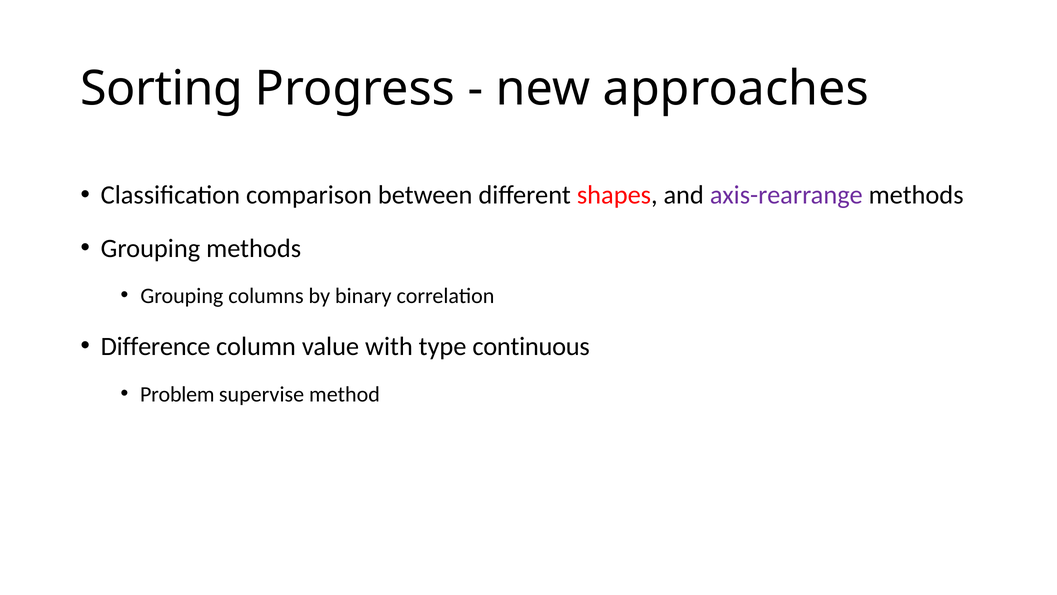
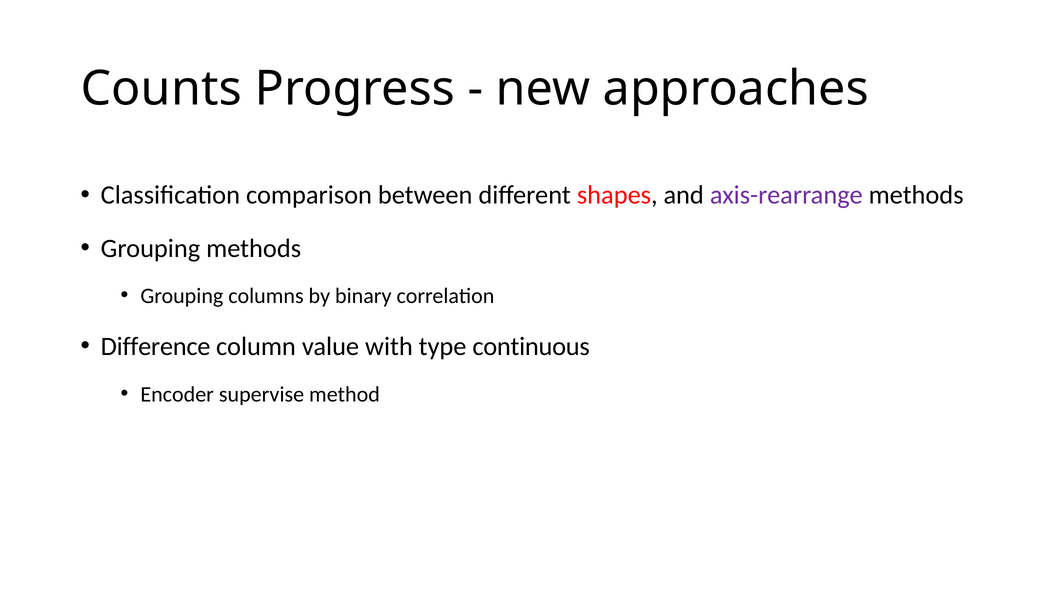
Sorting: Sorting -> Counts
Problem: Problem -> Encoder
